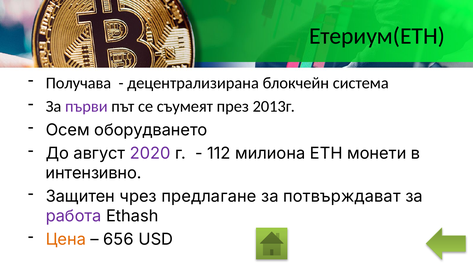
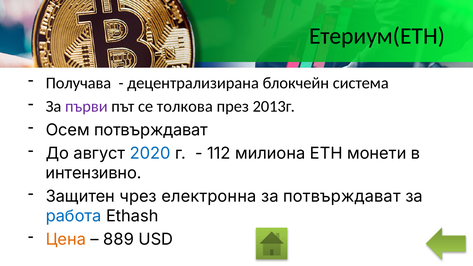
съумеят: съумеят -> толкова
Осем оборудването: оборудването -> потвърждават
2020 colour: purple -> blue
предлагане: предлагане -> електронна
работа colour: purple -> blue
656: 656 -> 889
